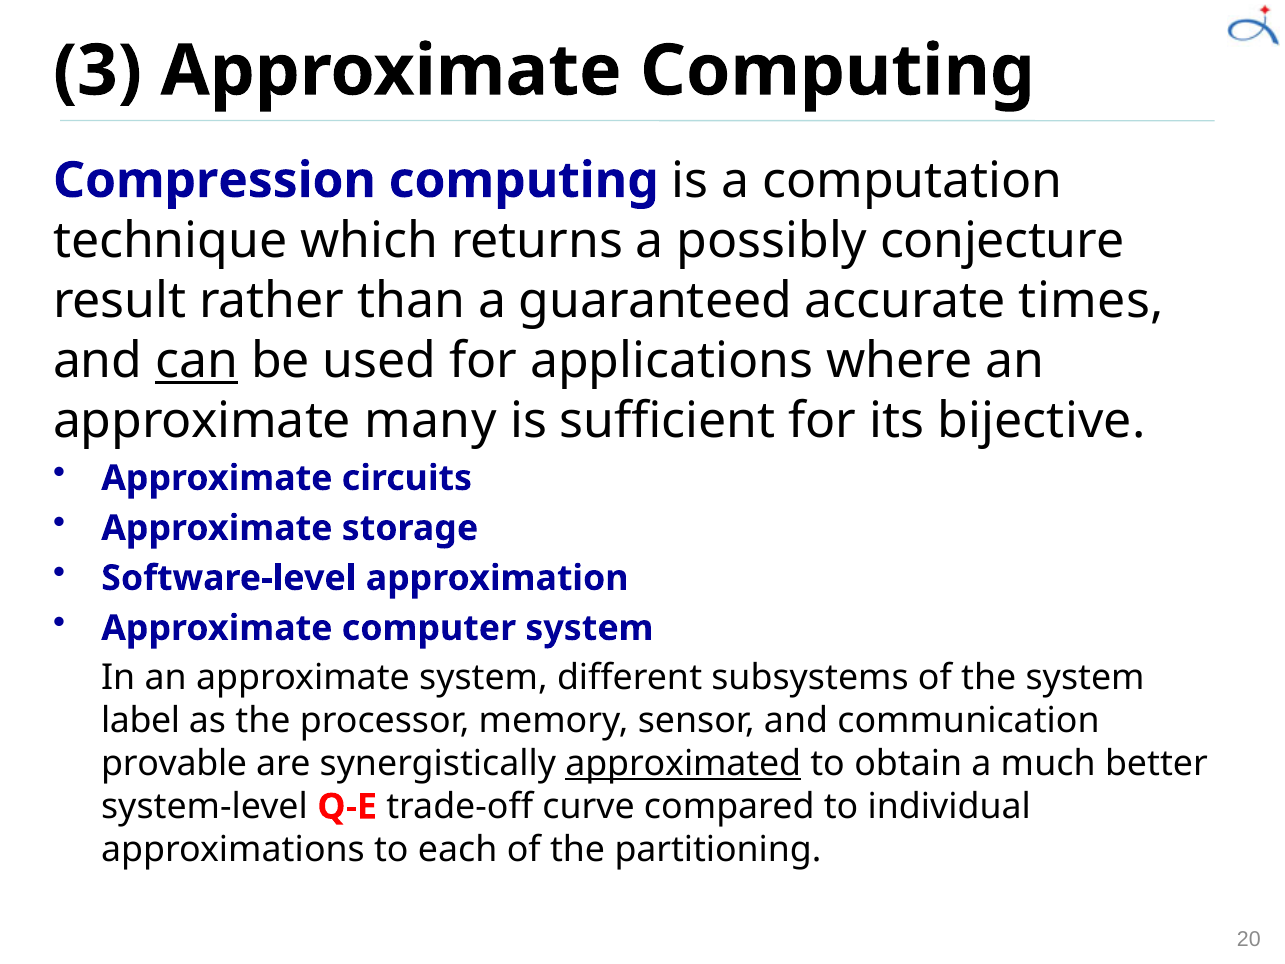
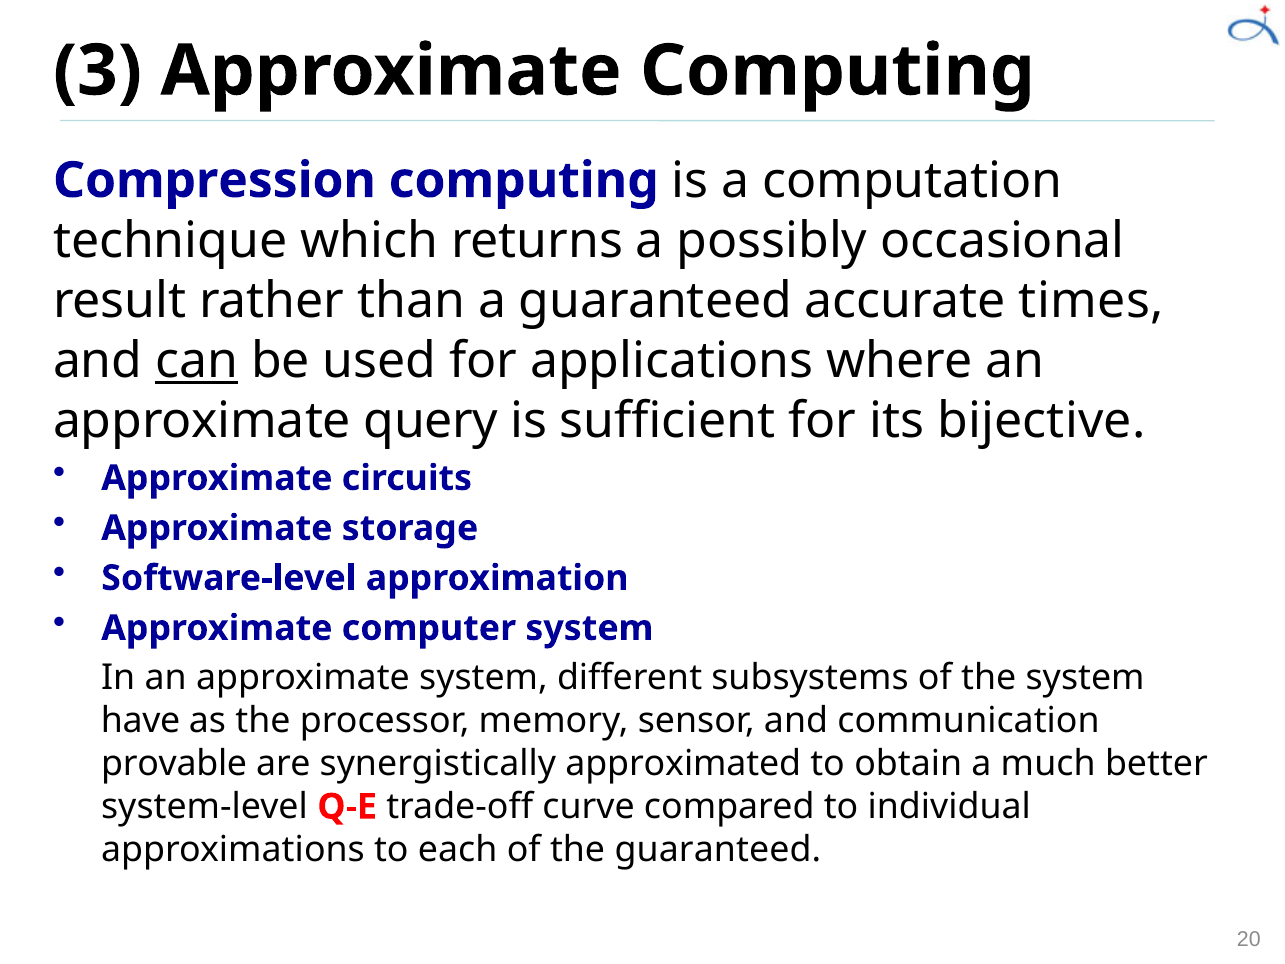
conjecture: conjecture -> occasional
many: many -> query
label: label -> have
approximated underline: present -> none
the partitioning: partitioning -> guaranteed
